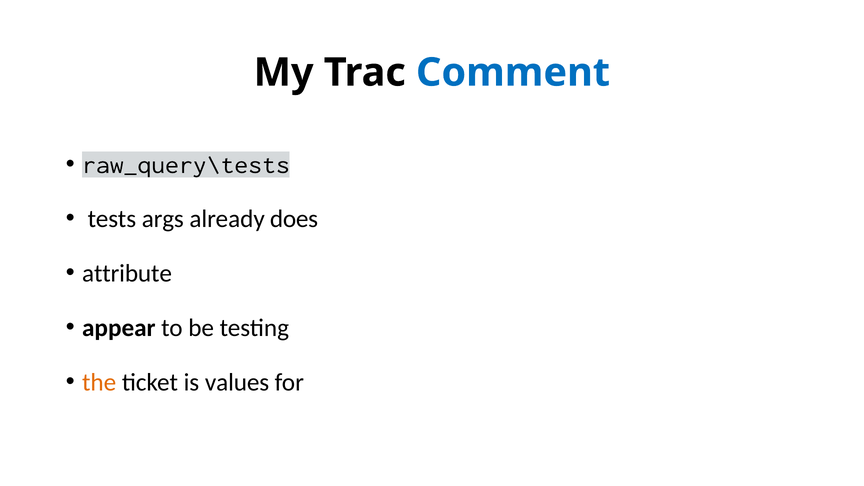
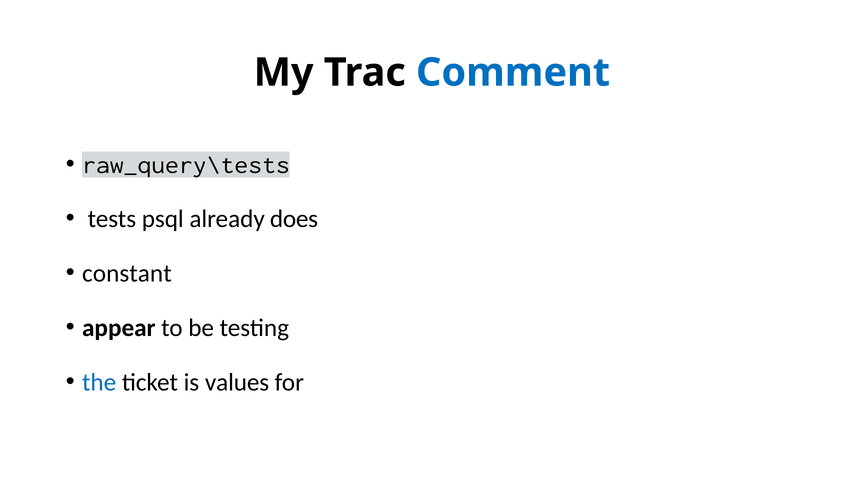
args: args -> psql
attribute: attribute -> constant
the colour: orange -> blue
